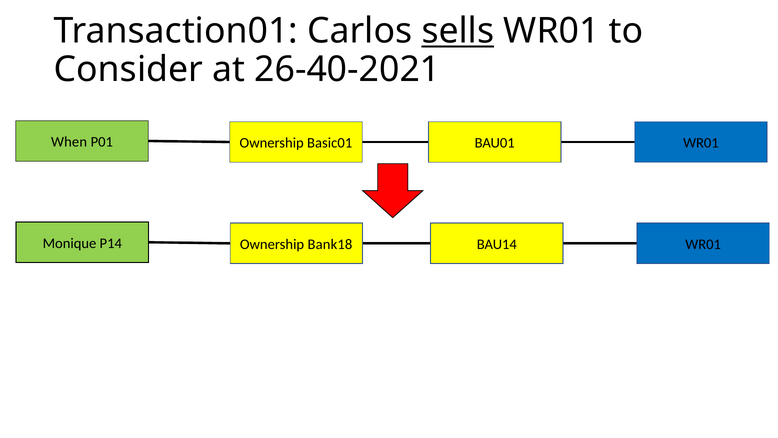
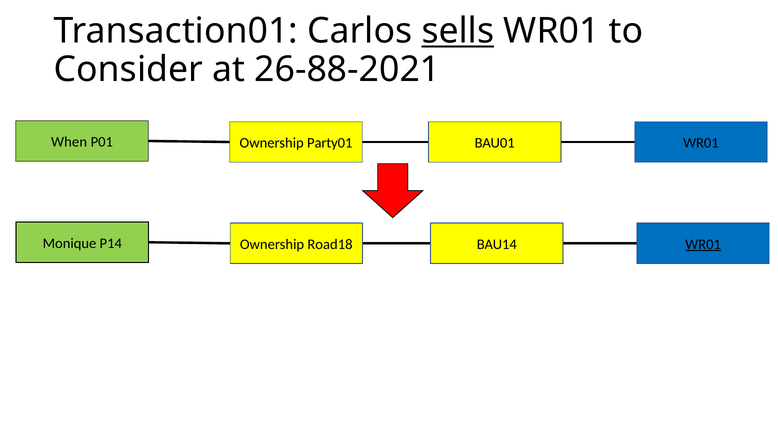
26-40-2021: 26-40-2021 -> 26-88-2021
Basic01: Basic01 -> Party01
Bank18: Bank18 -> Road18
WR01 at (703, 244) underline: none -> present
